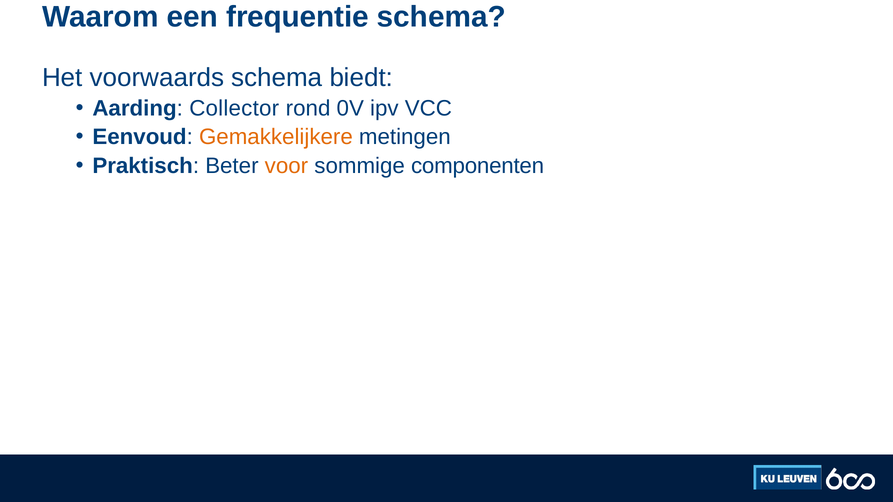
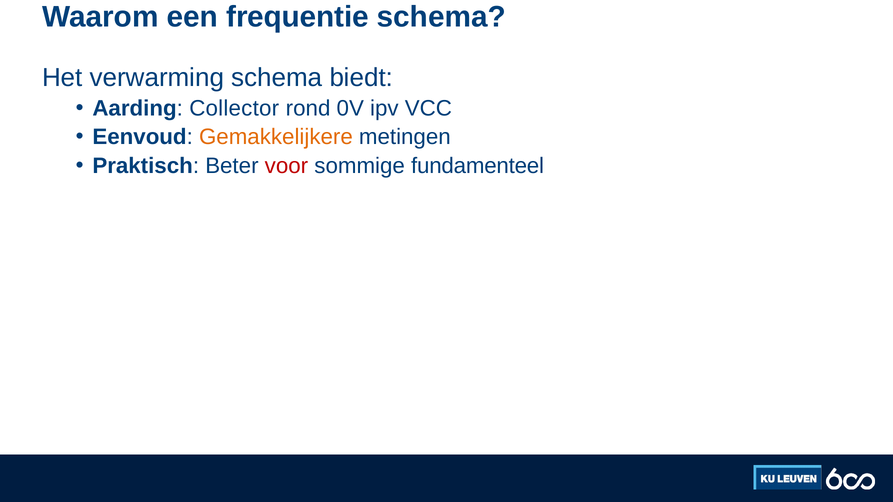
voorwaards: voorwaards -> verwarming
voor colour: orange -> red
componenten: componenten -> fundamenteel
